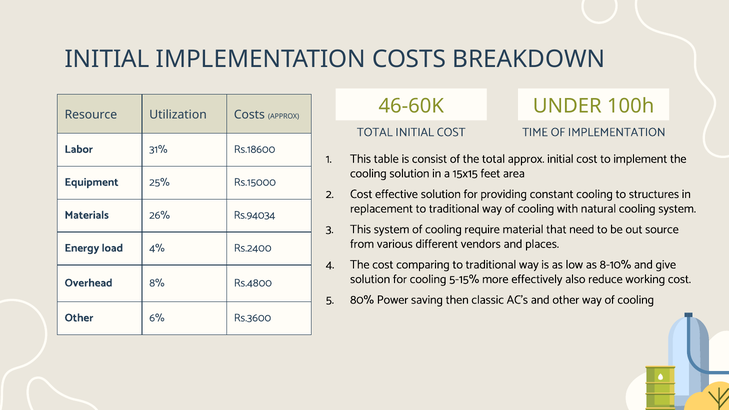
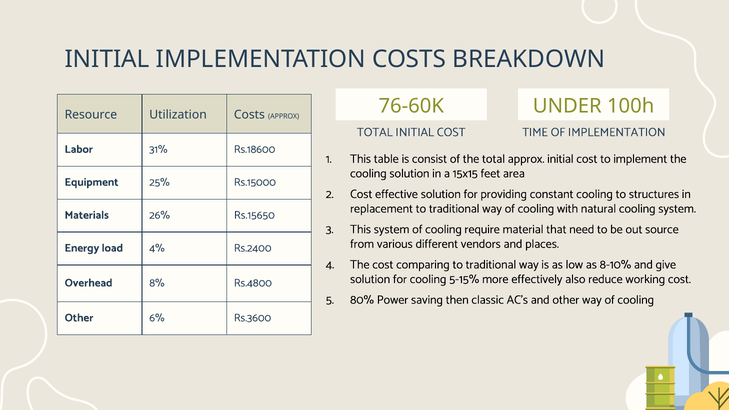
46-60K: 46-60K -> 76-60K
Rs.94034: Rs.94034 -> Rs.15650
